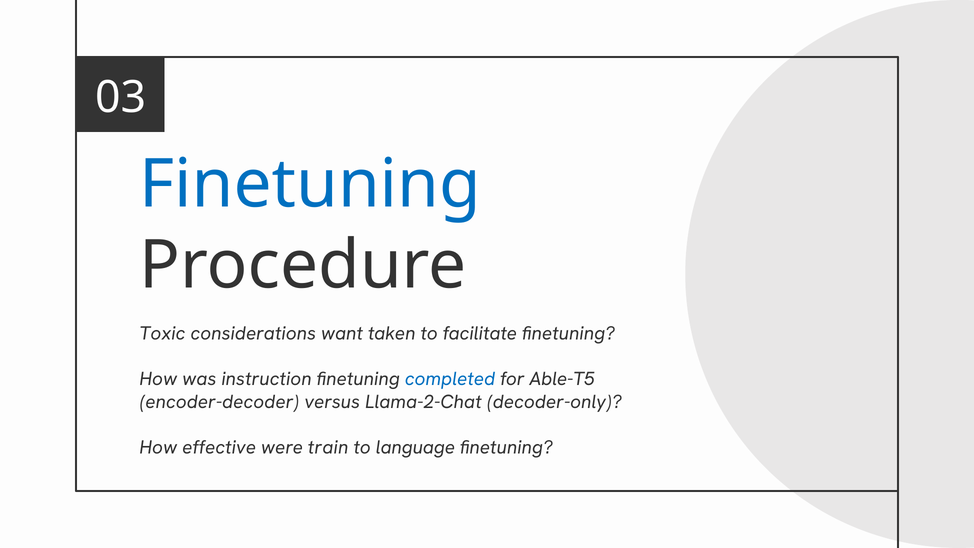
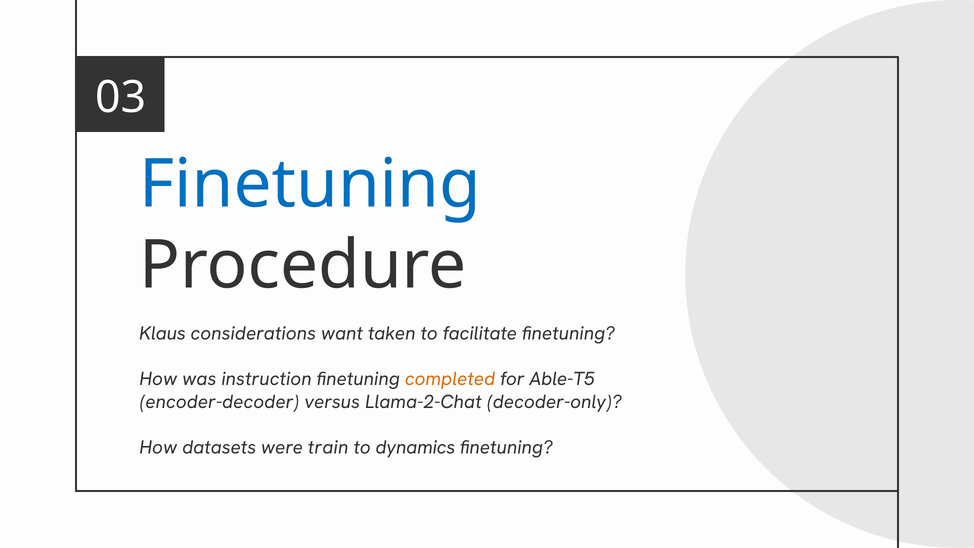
Toxic: Toxic -> Klaus
completed colour: blue -> orange
effective: effective -> datasets
language: language -> dynamics
